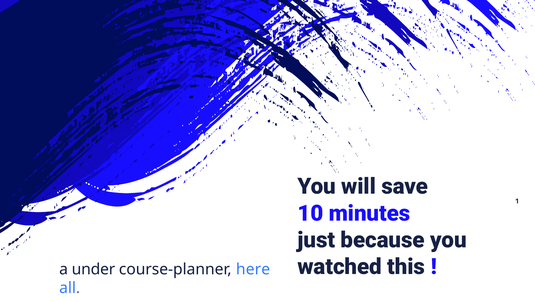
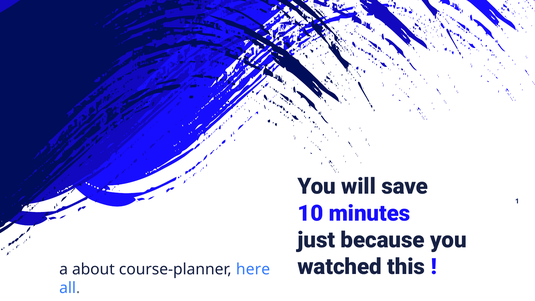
under: under -> about
